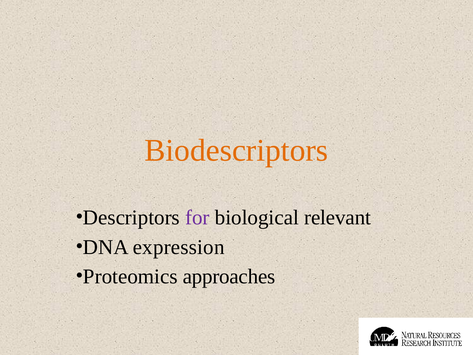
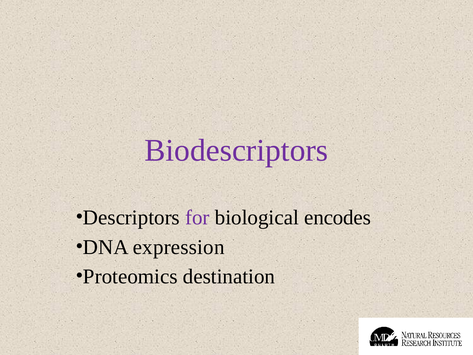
Biodescriptors colour: orange -> purple
relevant: relevant -> encodes
approaches: approaches -> destination
